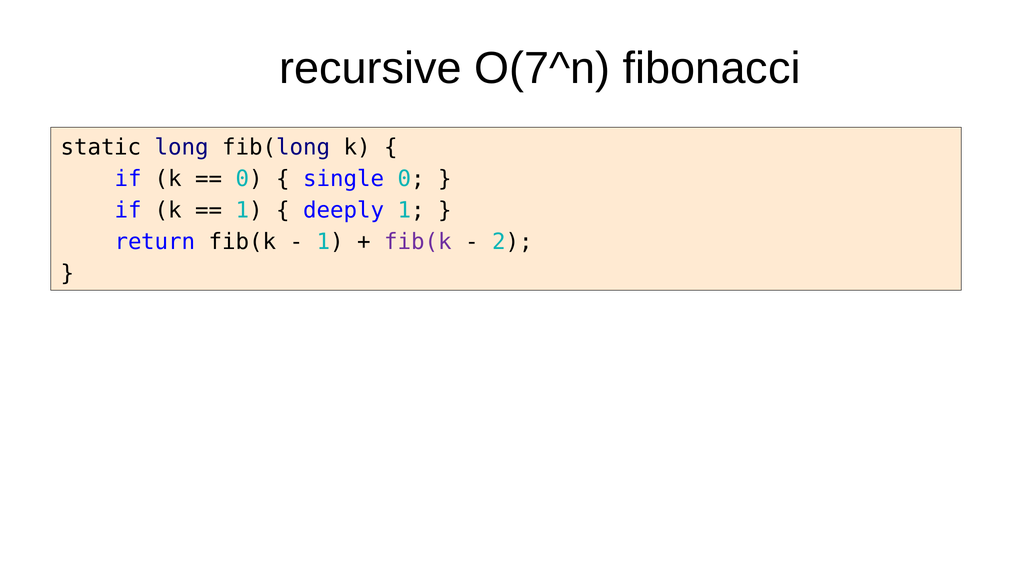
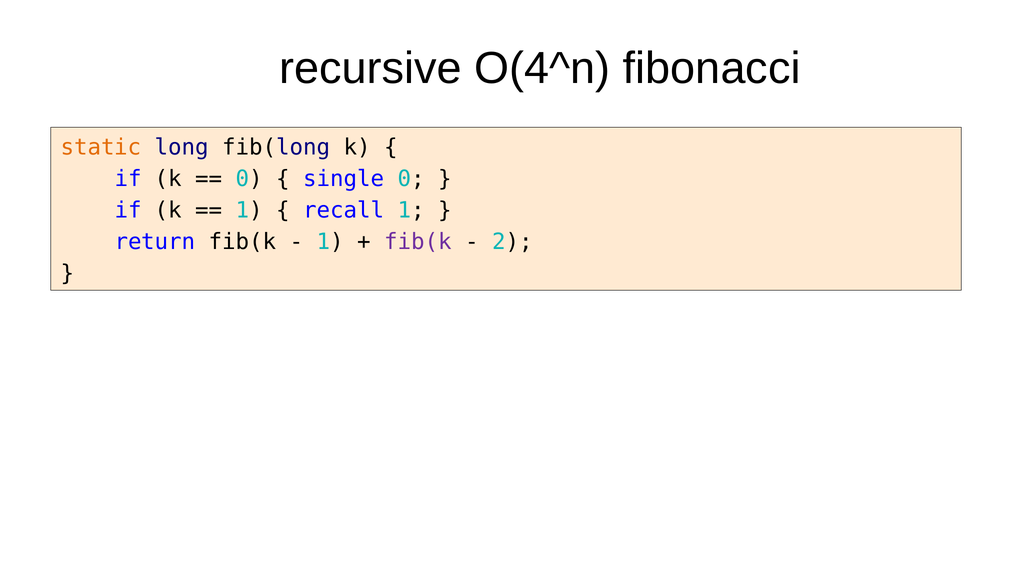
O(7^n: O(7^n -> O(4^n
static colour: black -> orange
deeply: deeply -> recall
